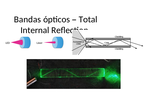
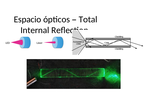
Bandas: Bandas -> Espacio
